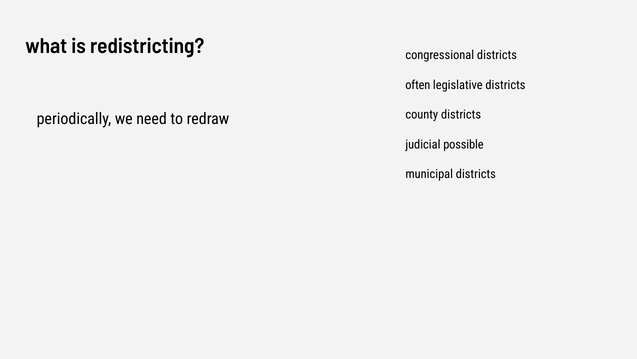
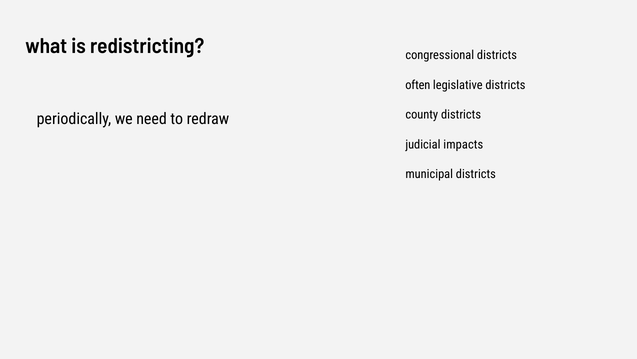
possible: possible -> impacts
